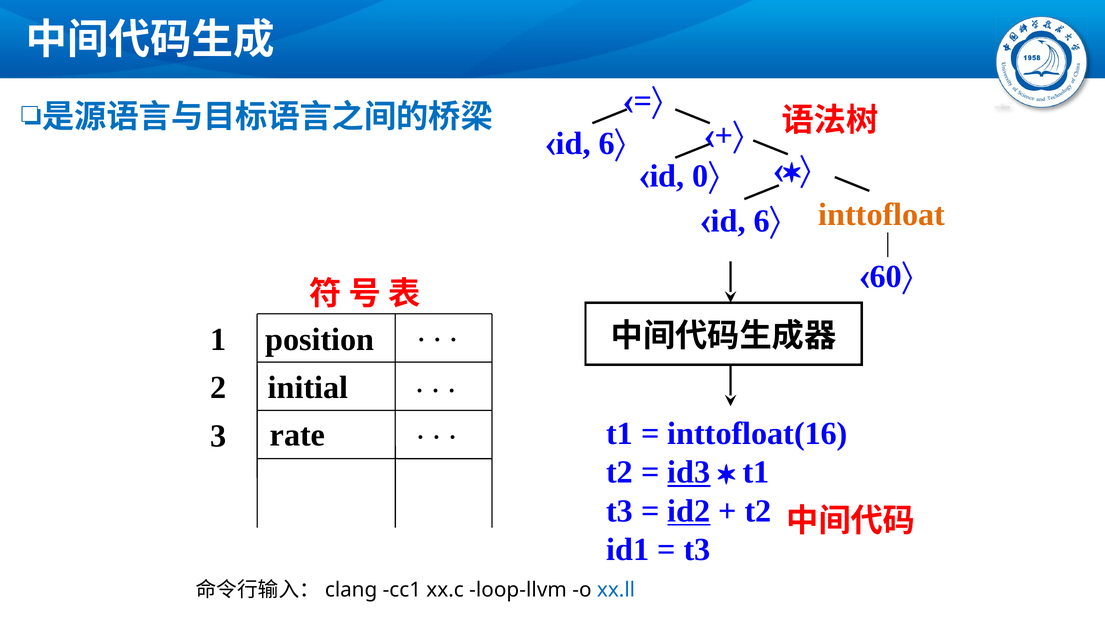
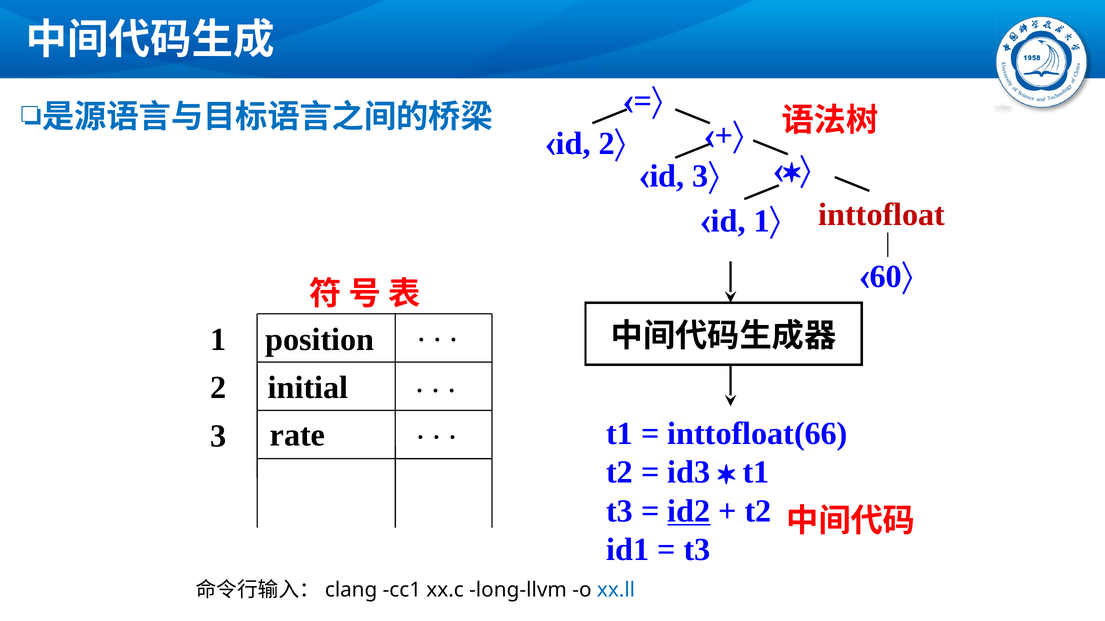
6 at (607, 144): 6 -> 2
0 at (700, 176): 0 -> 3
inttofloat colour: orange -> red
6 at (762, 221): 6 -> 1
inttofloat(16: inttofloat(16 -> inttofloat(66
id3 underline: present -> none
loop-llvm: loop-llvm -> long-llvm
